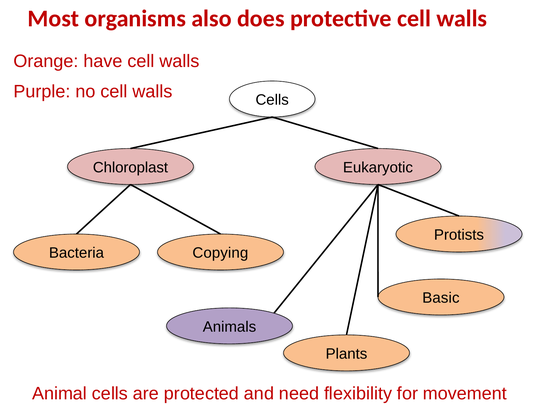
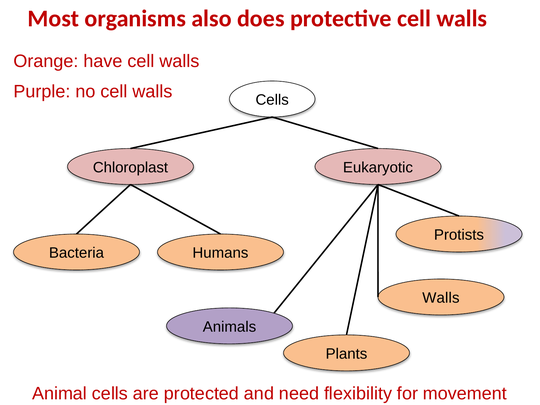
Copying: Copying -> Humans
Basic at (441, 298): Basic -> Walls
